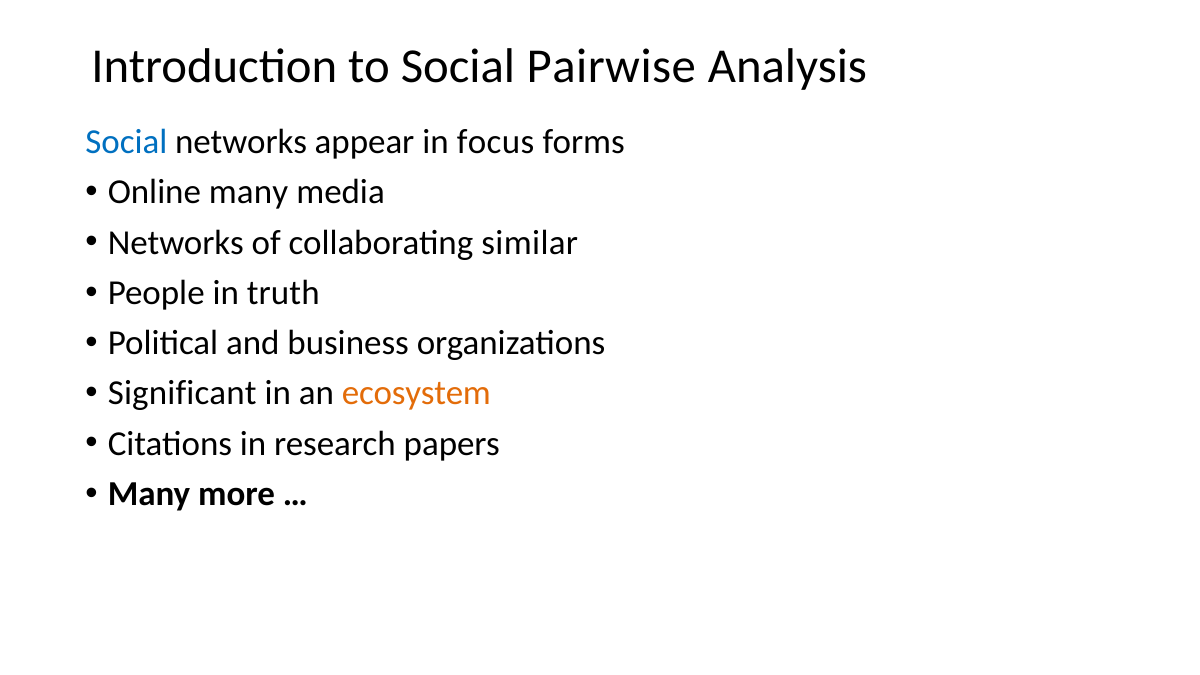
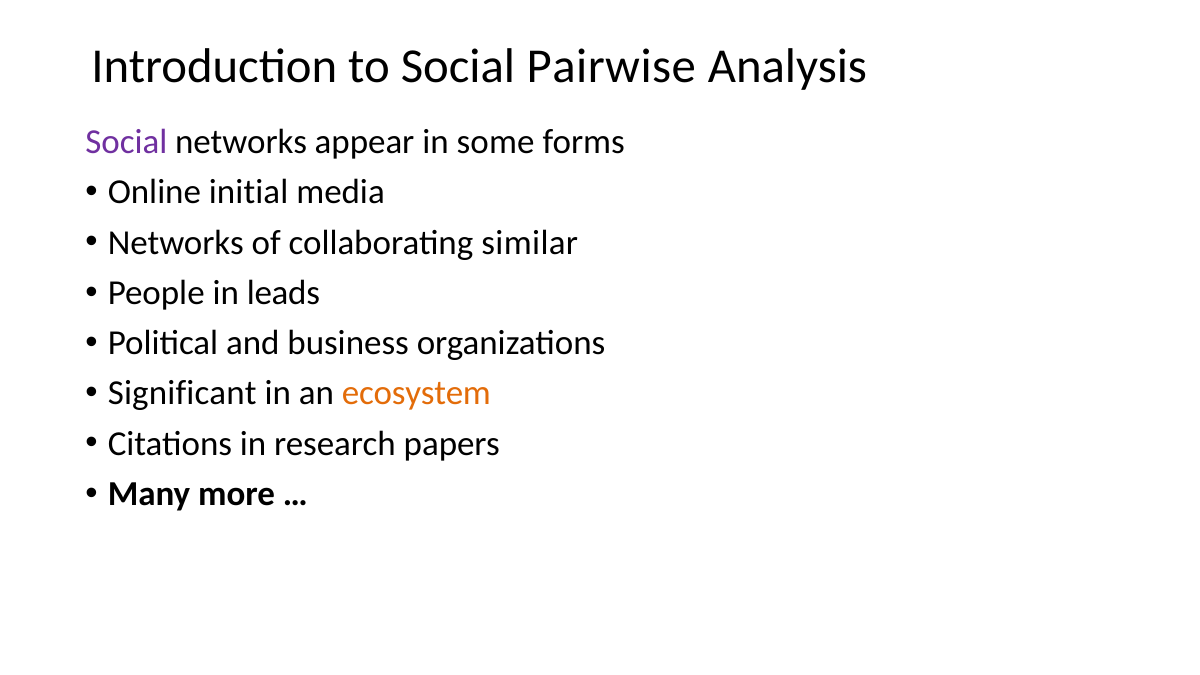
Social at (126, 142) colour: blue -> purple
focus: focus -> some
Online many: many -> initial
truth: truth -> leads
